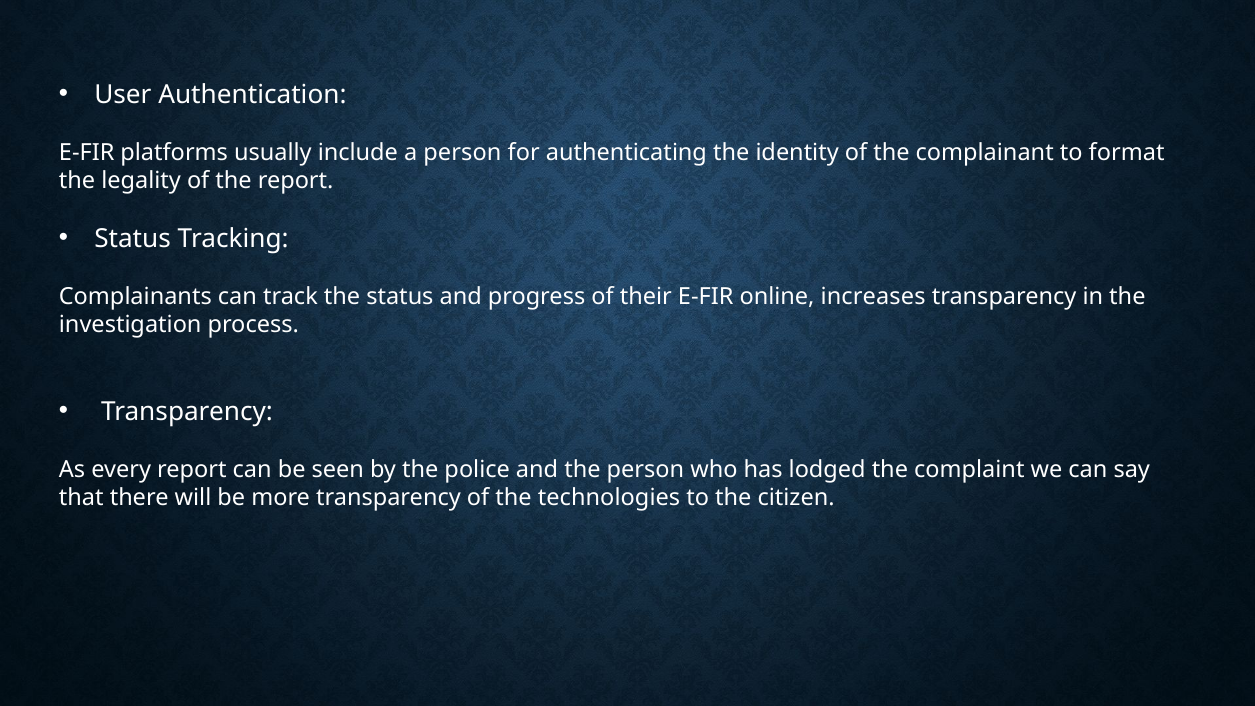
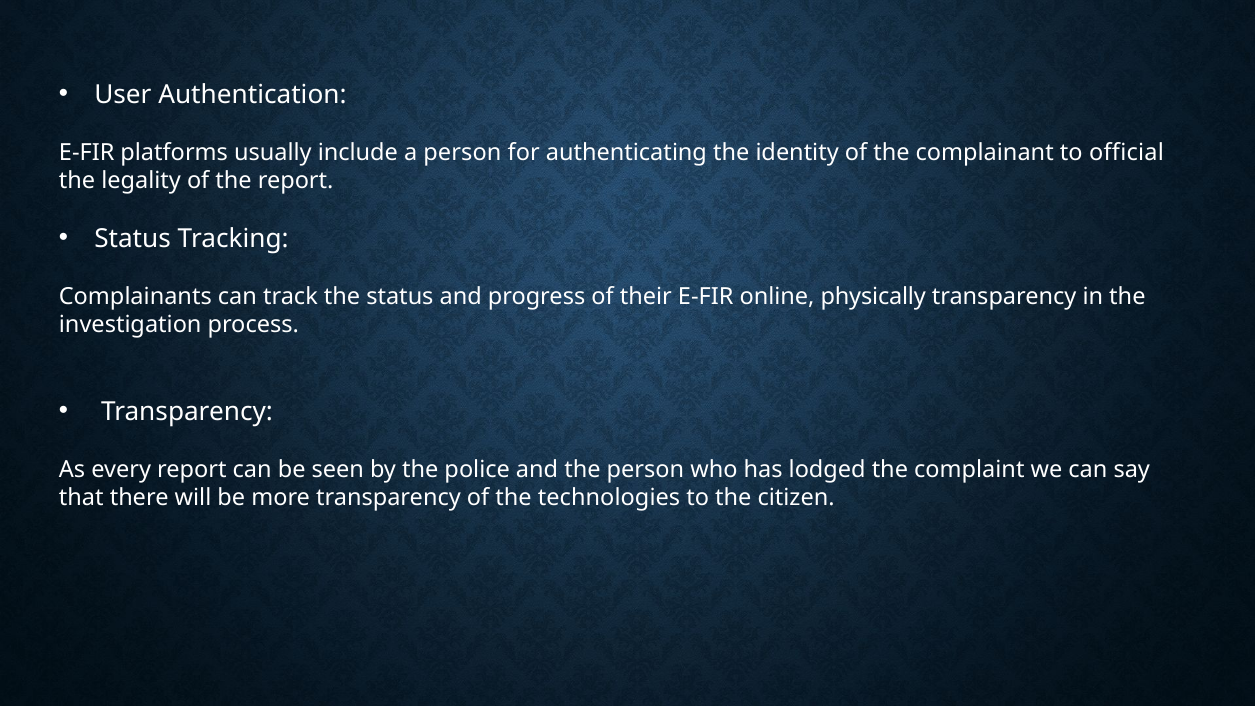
format: format -> official
increases: increases -> physically
